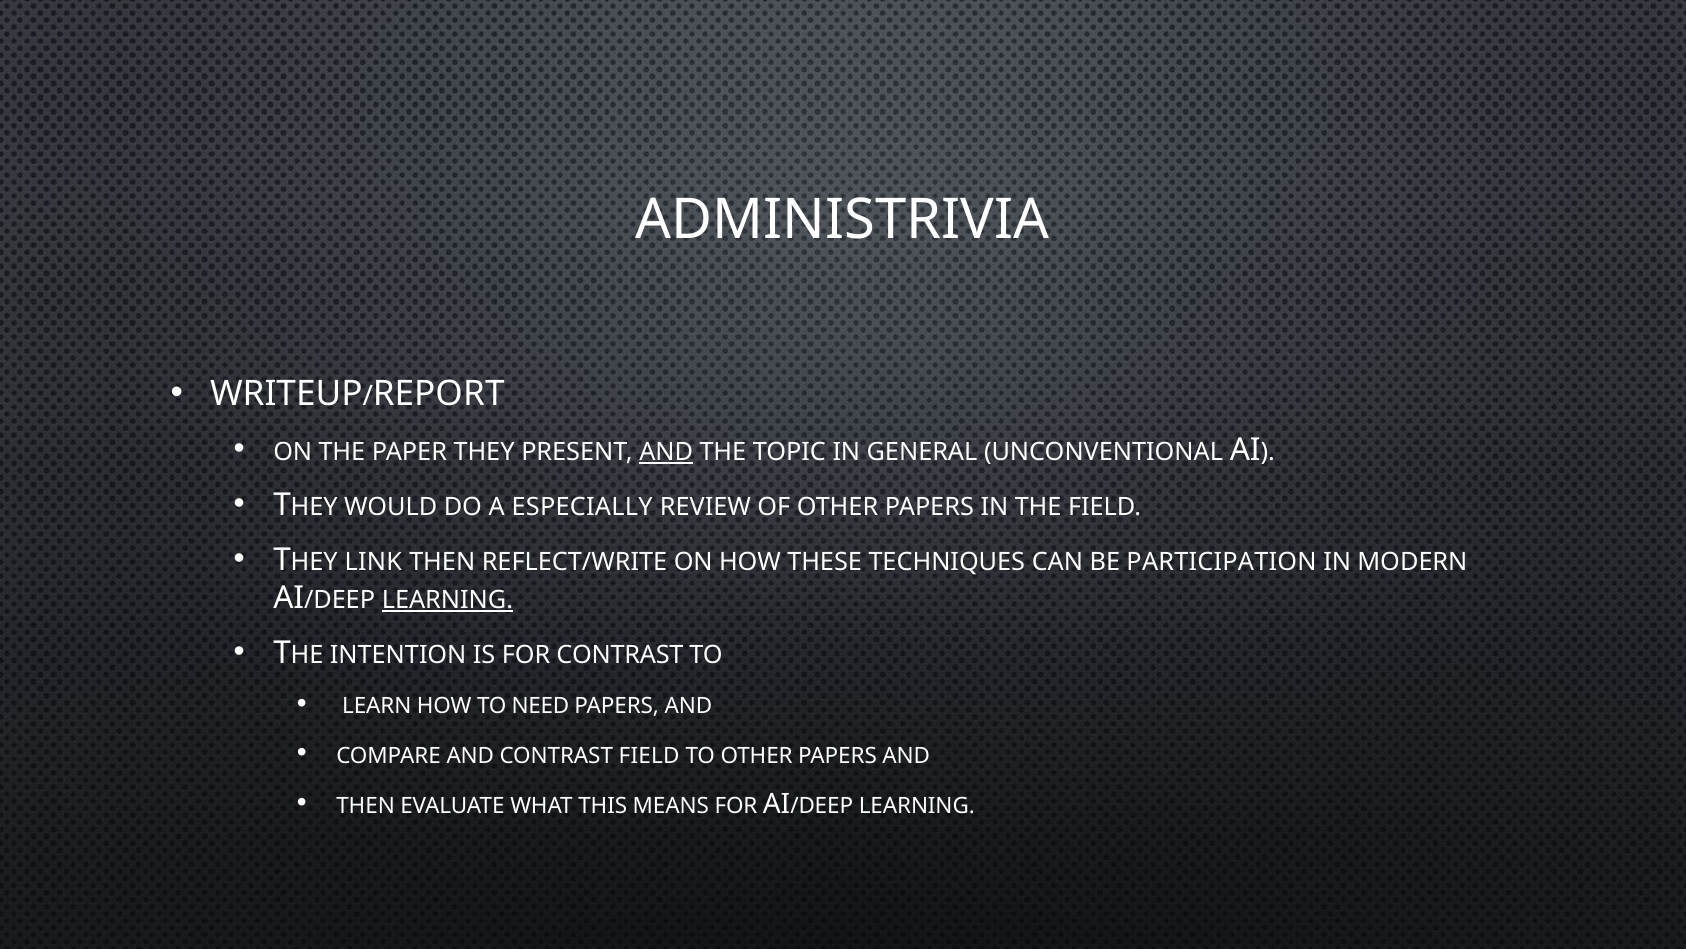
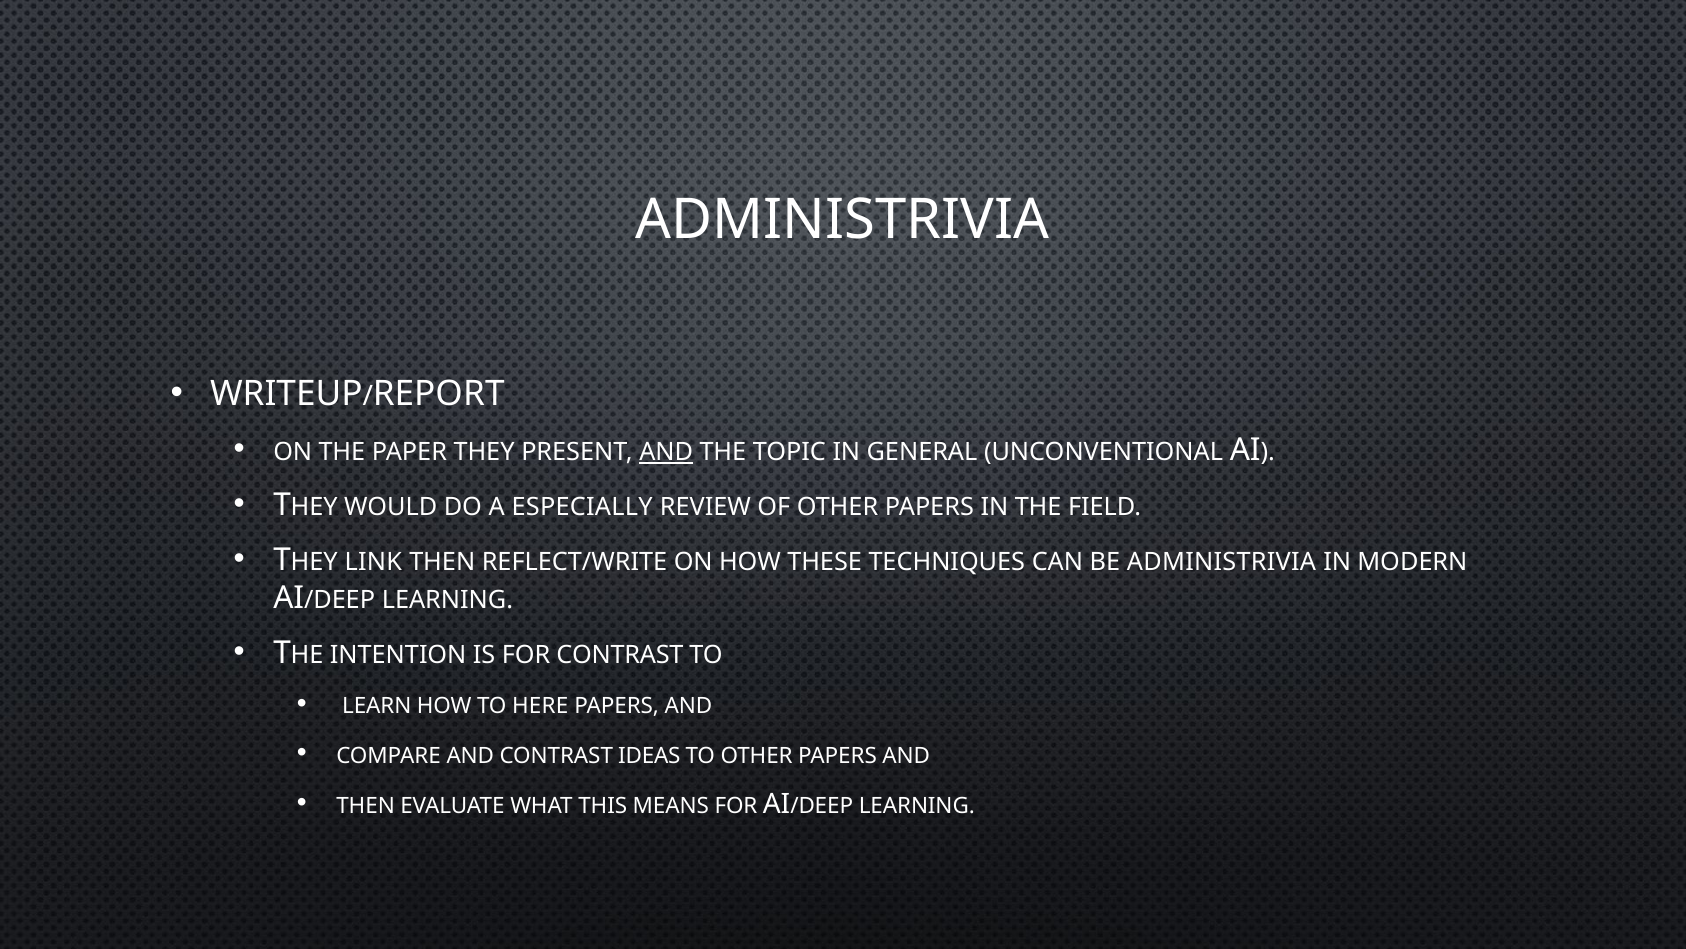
BE PARTICIPATION: PARTICIPATION -> ADMINISTRIVIA
LEARNING at (447, 600) underline: present -> none
NEED: NEED -> HERE
CONTRAST FIELD: FIELD -> IDEAS
